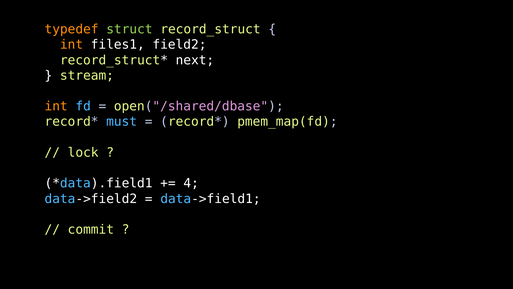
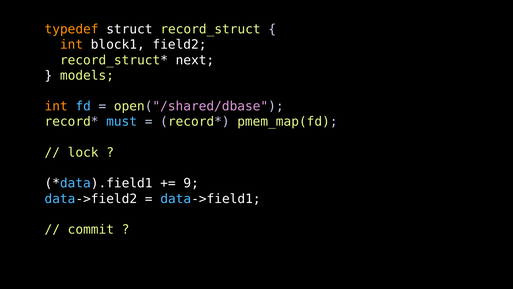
struct colour: light green -> white
files1: files1 -> block1
stream: stream -> models
4: 4 -> 9
